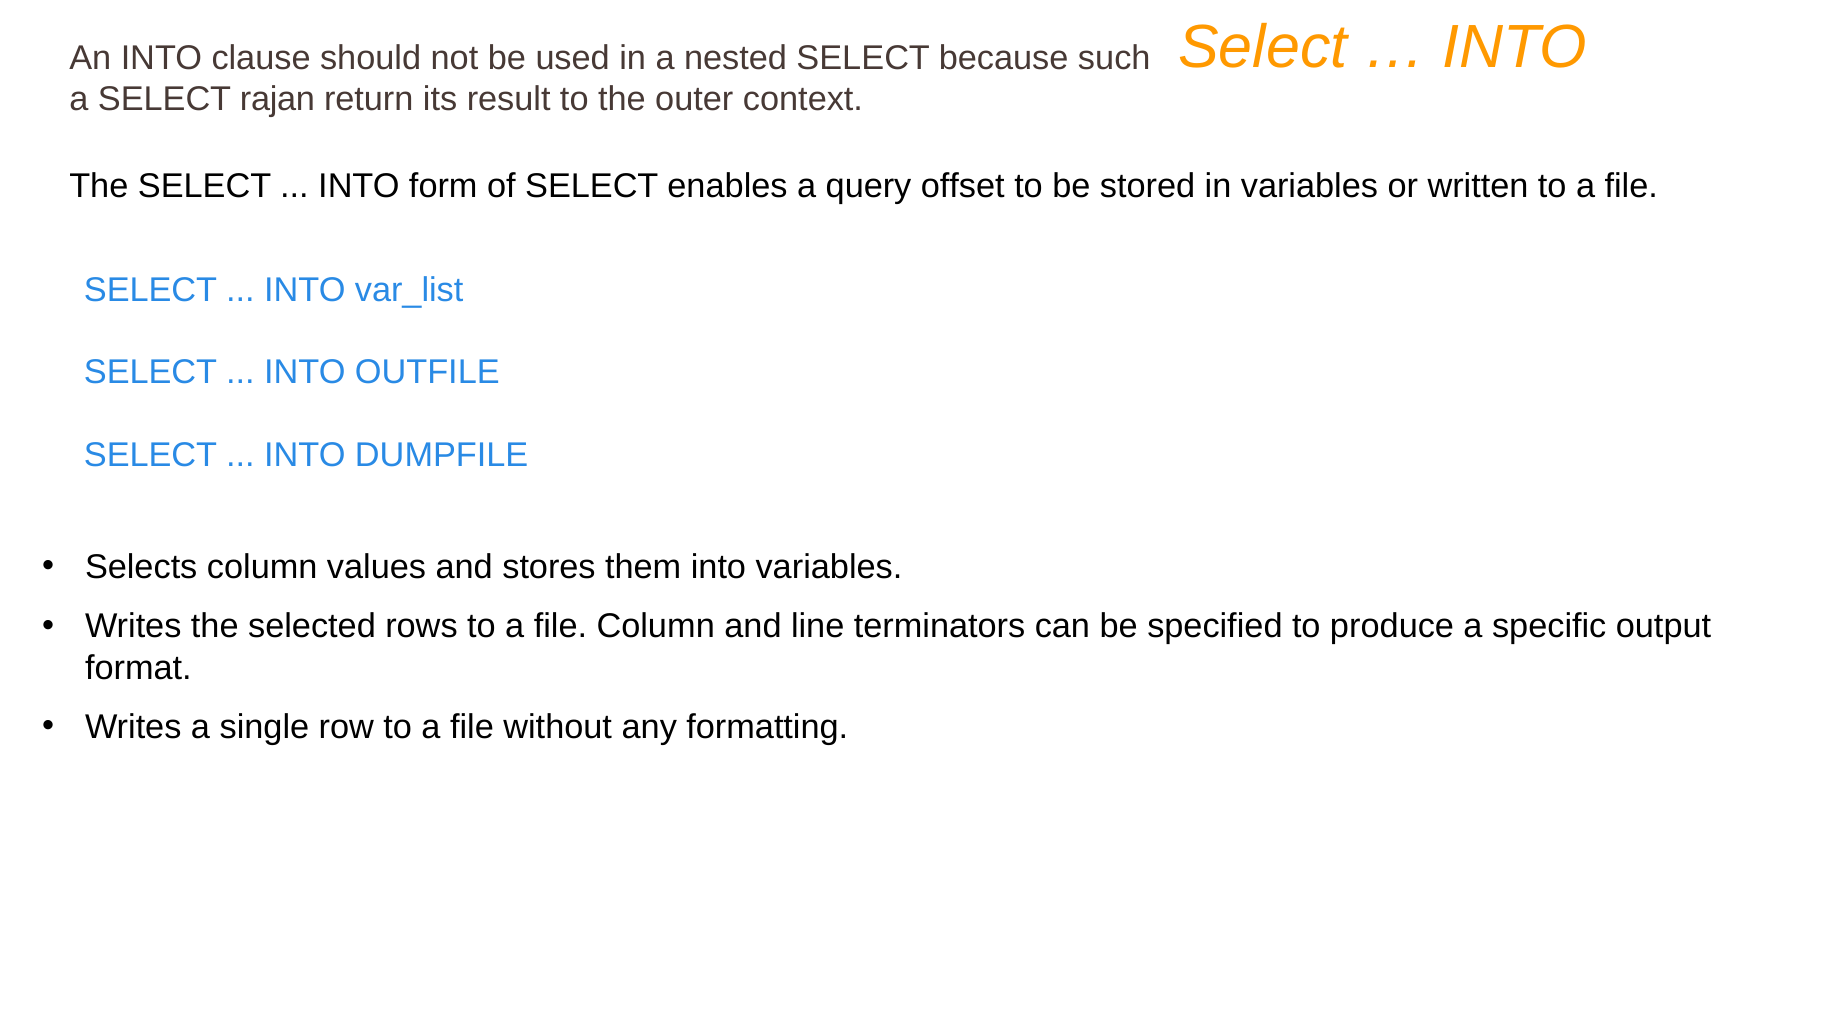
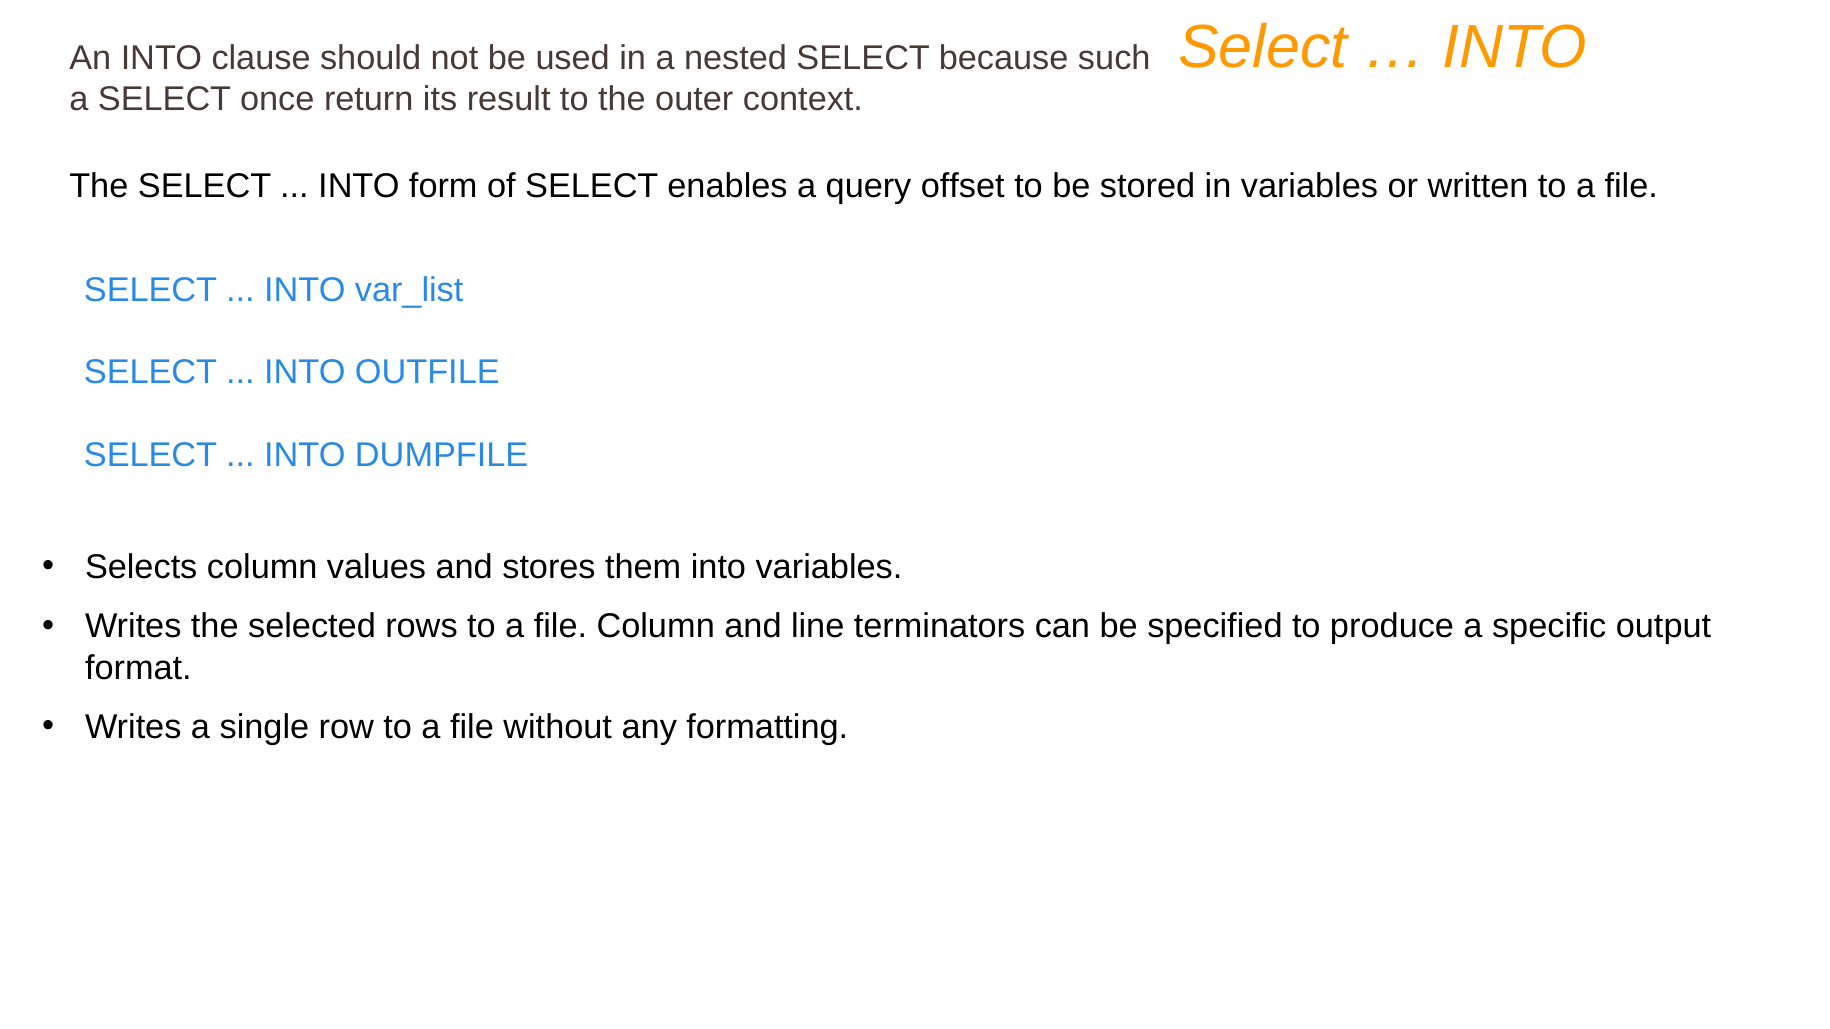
rajan: rajan -> once
